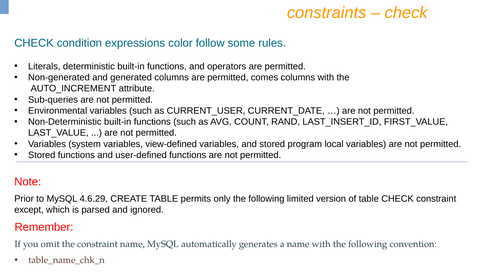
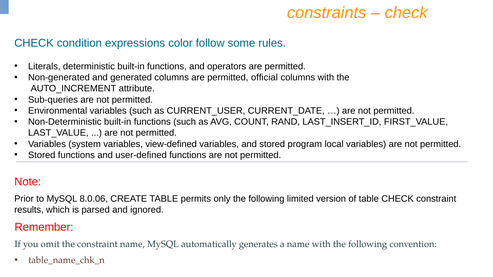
comes: comes -> official
4.6.29: 4.6.29 -> 8.0.06
except: except -> results
